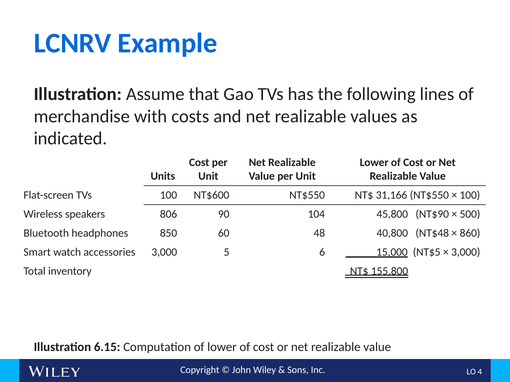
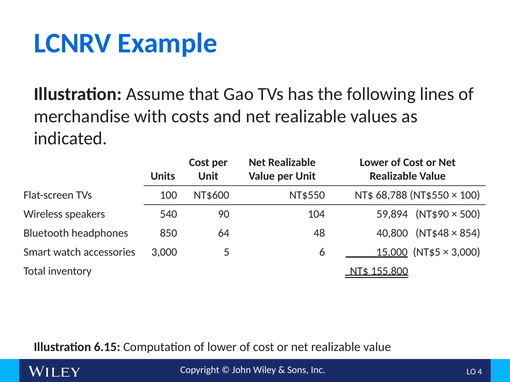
31,166: 31,166 -> 68,788
806: 806 -> 540
45,800: 45,800 -> 59,894
60: 60 -> 64
860: 860 -> 854
